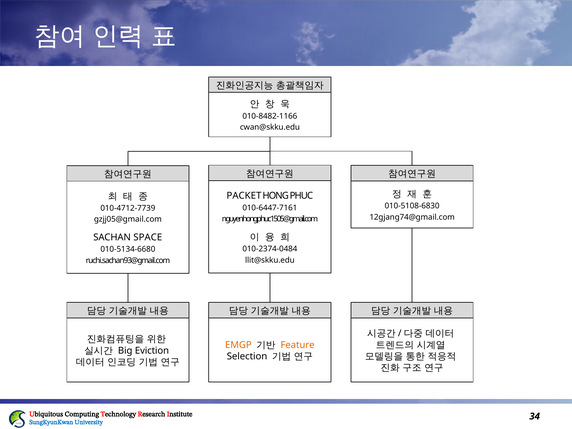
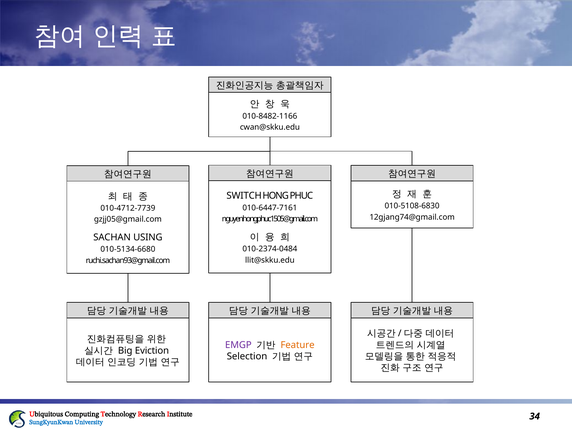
PACKET: PACKET -> SWITCH
SPACE: SPACE -> USING
EMGP colour: orange -> purple
